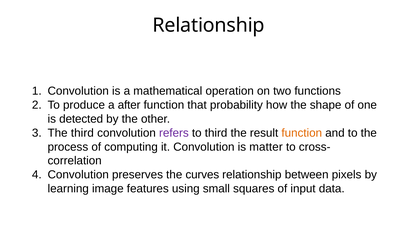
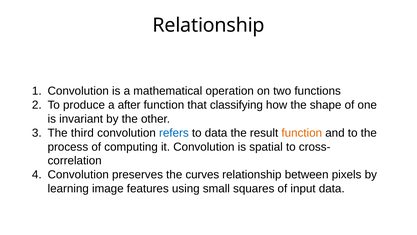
probability: probability -> classifying
detected: detected -> invariant
refers colour: purple -> blue
to third: third -> data
matter: matter -> spatial
